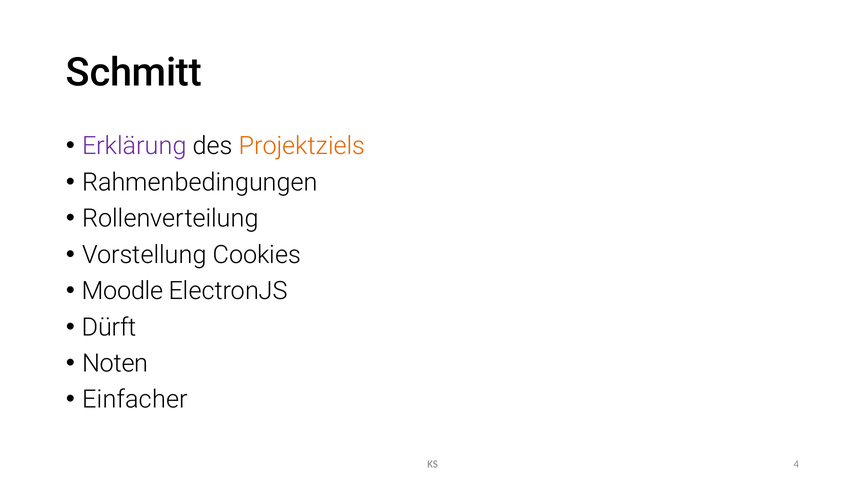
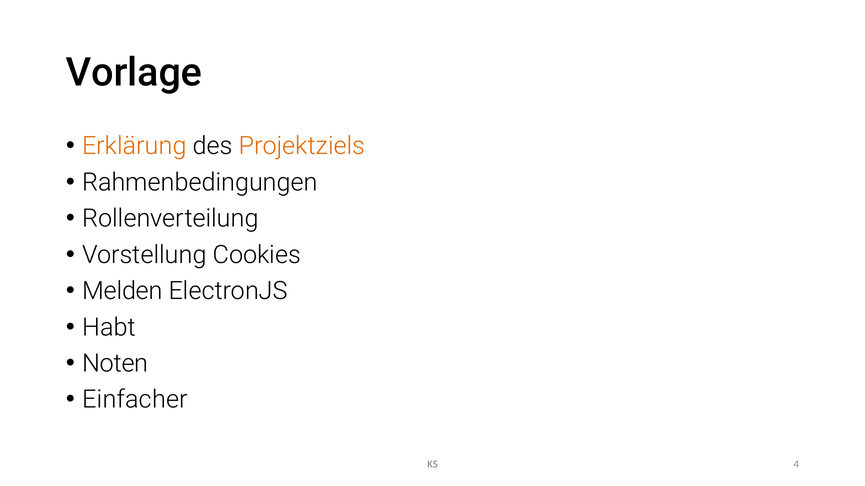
Schmitt: Schmitt -> Vorlage
Erklärung colour: purple -> orange
Moodle: Moodle -> Melden
Dürft: Dürft -> Habt
